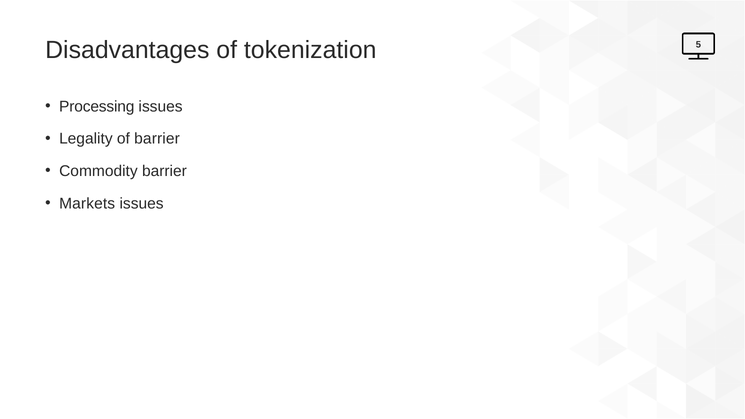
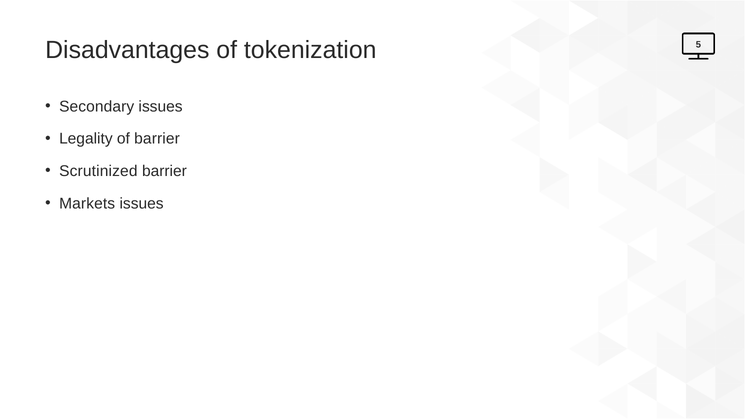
Processing: Processing -> Secondary
Commodity: Commodity -> Scrutinized
